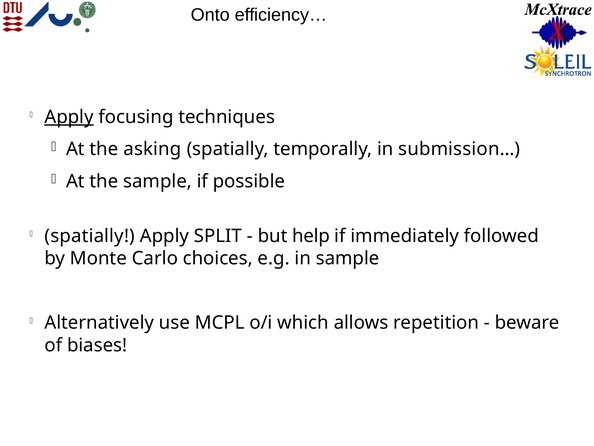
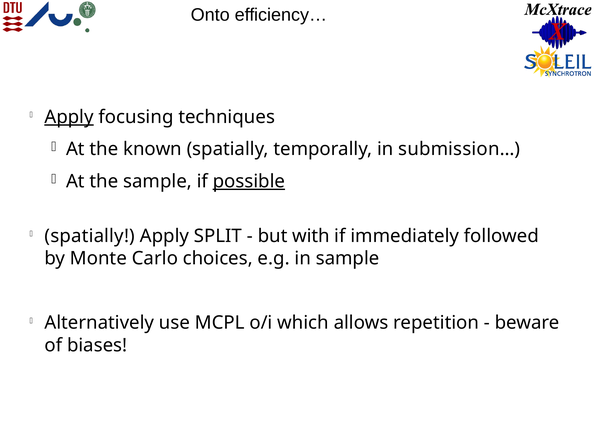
asking: asking -> known
possible underline: none -> present
help: help -> with
